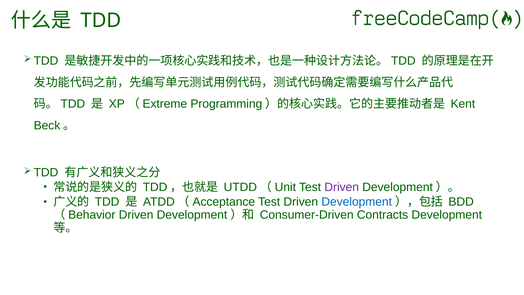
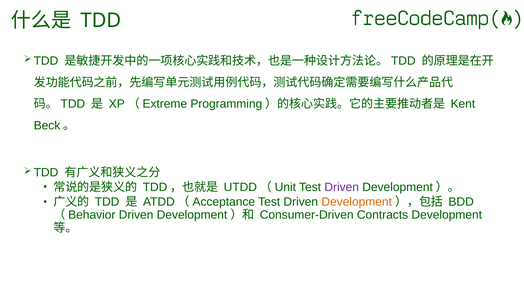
Development at (357, 202) colour: blue -> orange
